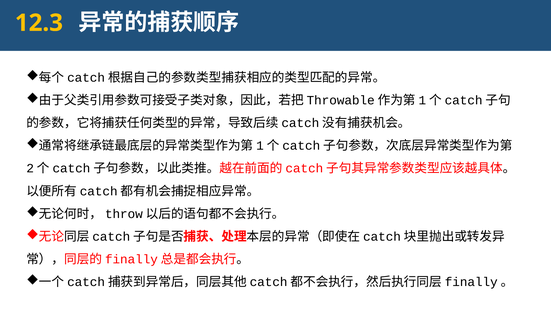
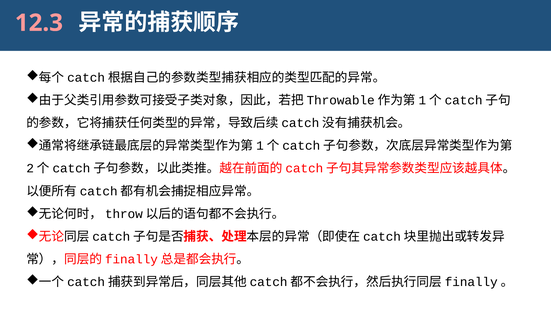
12.3 colour: yellow -> pink
